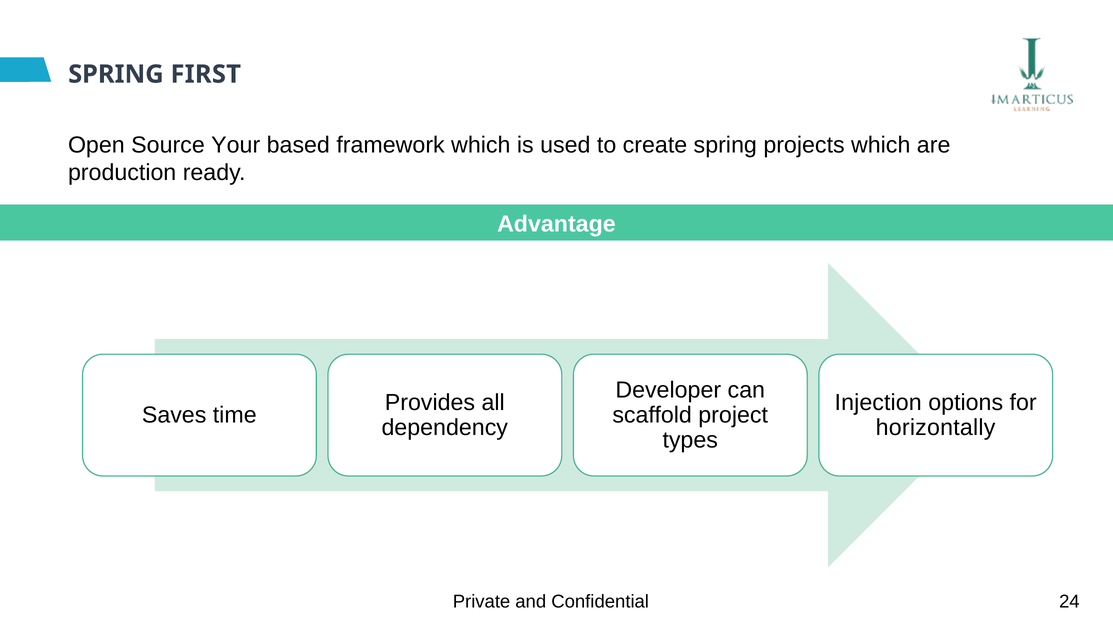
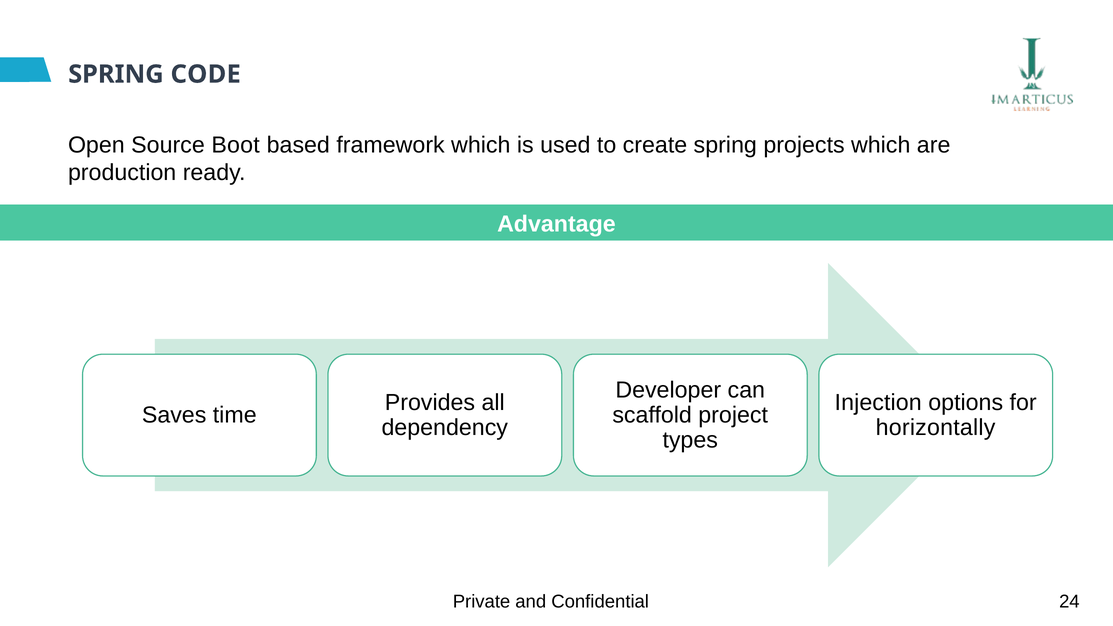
FIRST: FIRST -> CODE
Your: Your -> Boot
